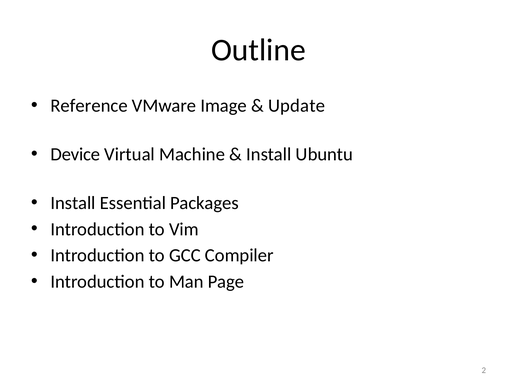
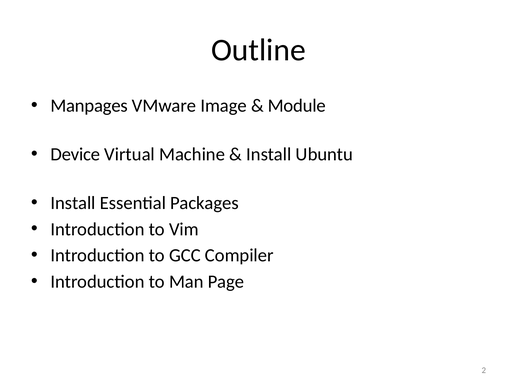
Reference: Reference -> Manpages
Update: Update -> Module
